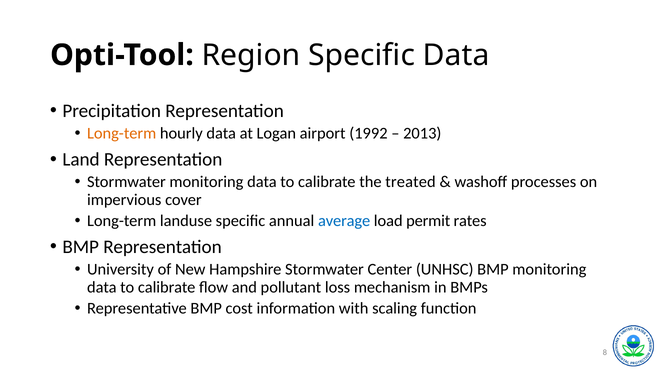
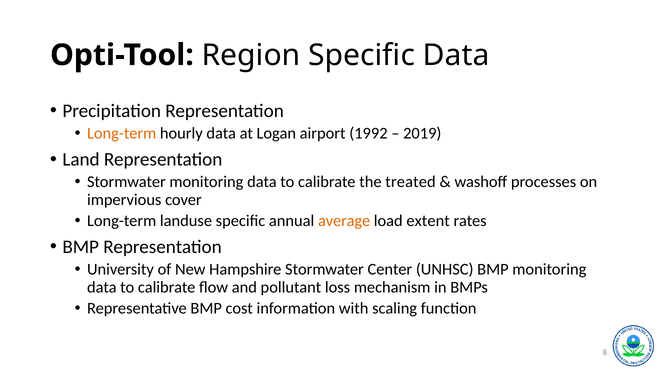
2013: 2013 -> 2019
average colour: blue -> orange
permit: permit -> extent
